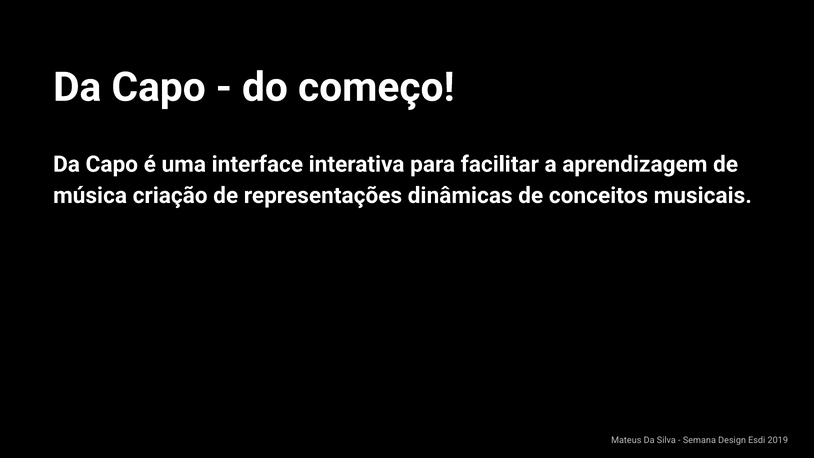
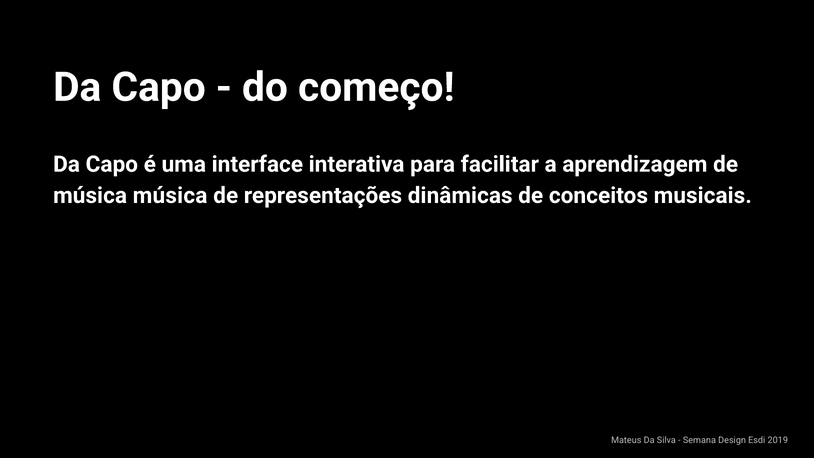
música criação: criação -> música
